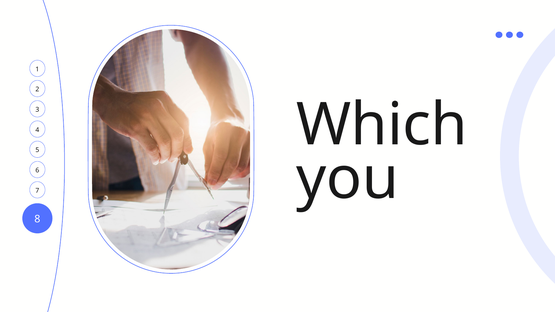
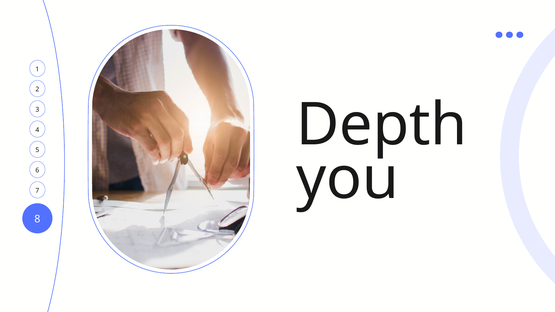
Which: Which -> Depth
